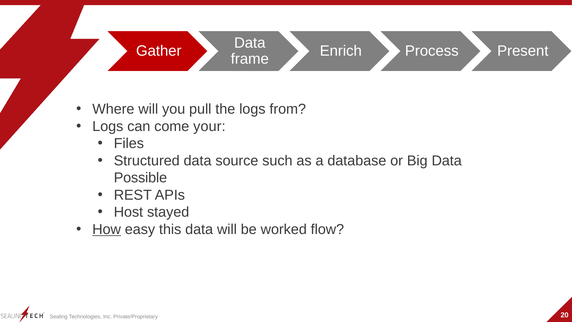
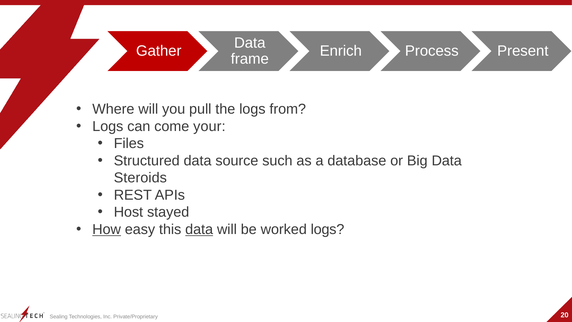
Possible: Possible -> Steroids
data at (199, 229) underline: none -> present
worked flow: flow -> logs
